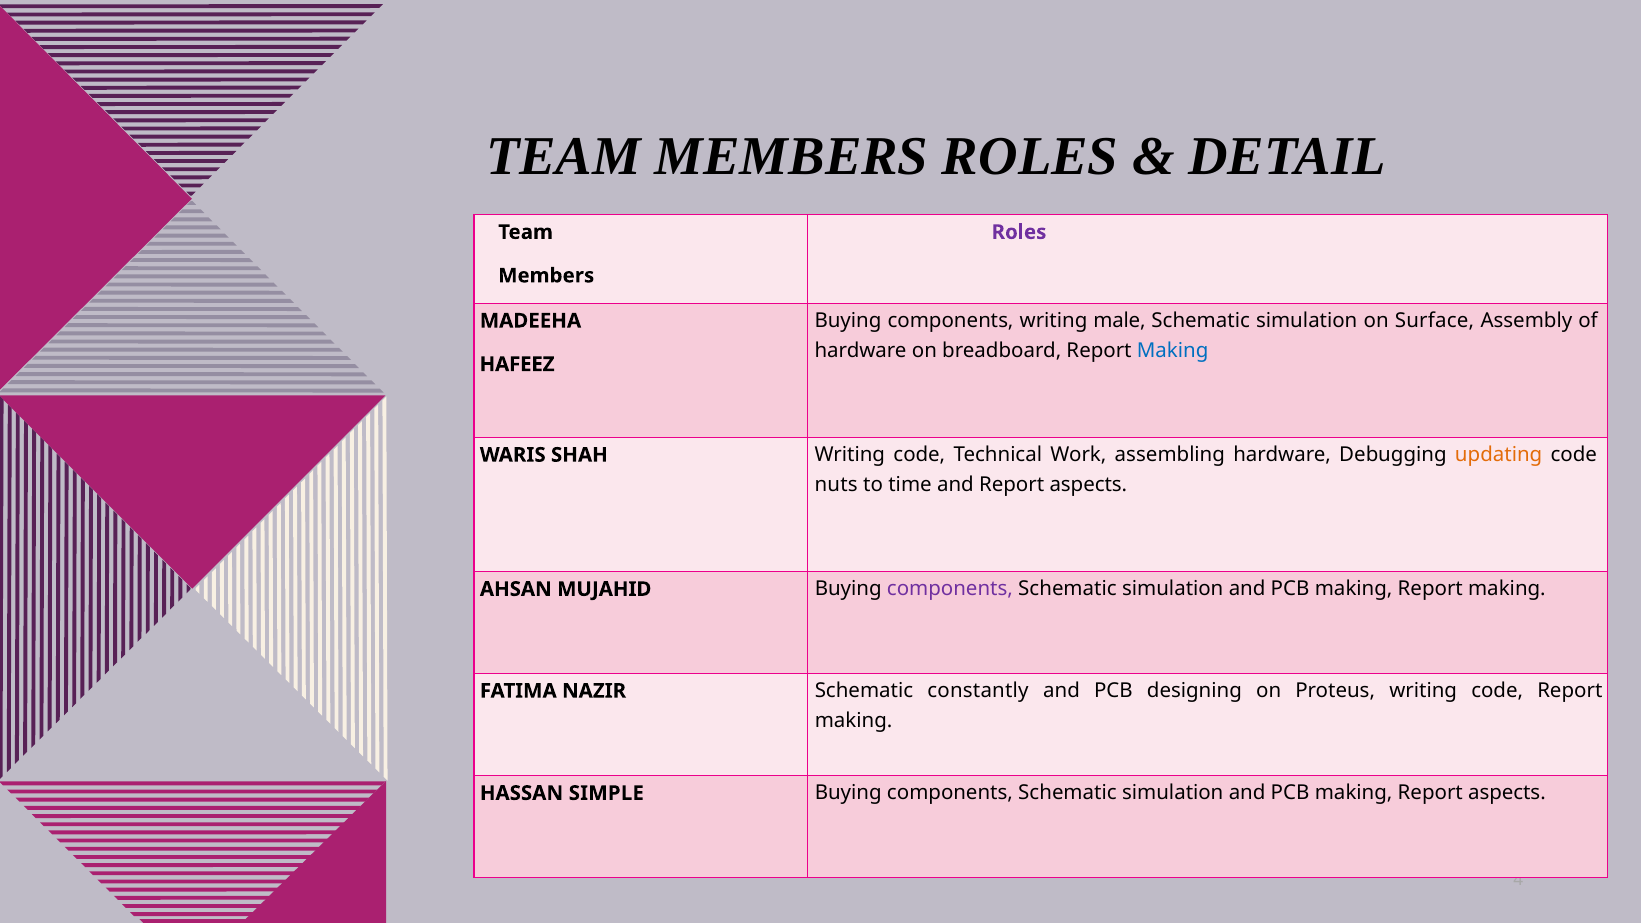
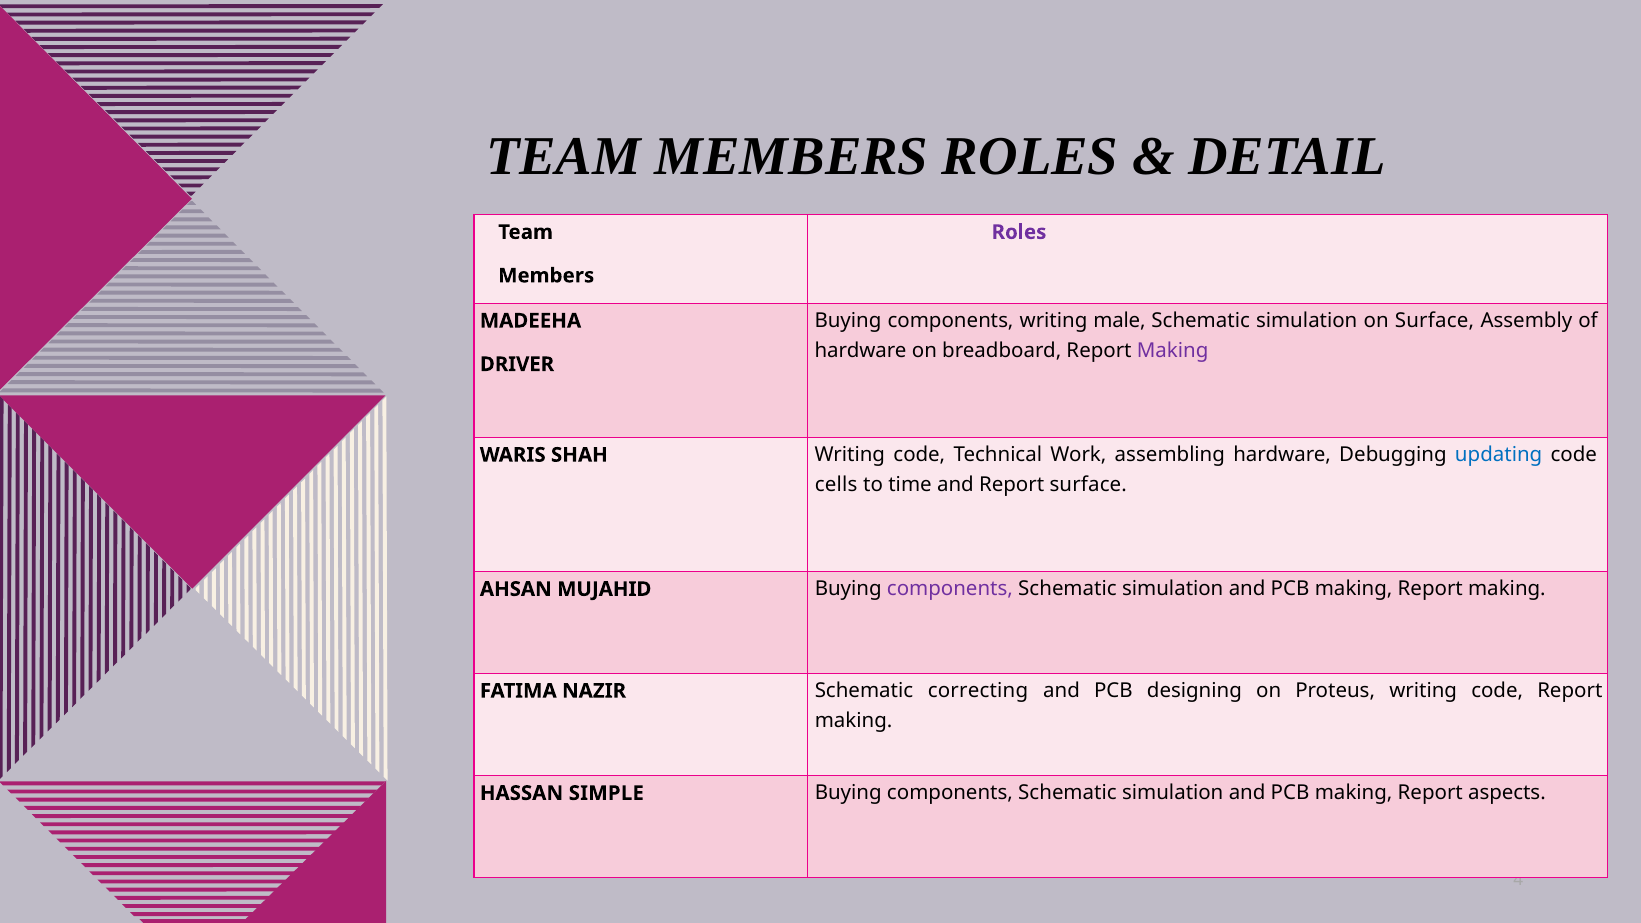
Making at (1173, 351) colour: blue -> purple
HAFEEZ: HAFEEZ -> DRIVER
updating colour: orange -> blue
nuts: nuts -> cells
and Report aspects: aspects -> surface
constantly: constantly -> correcting
